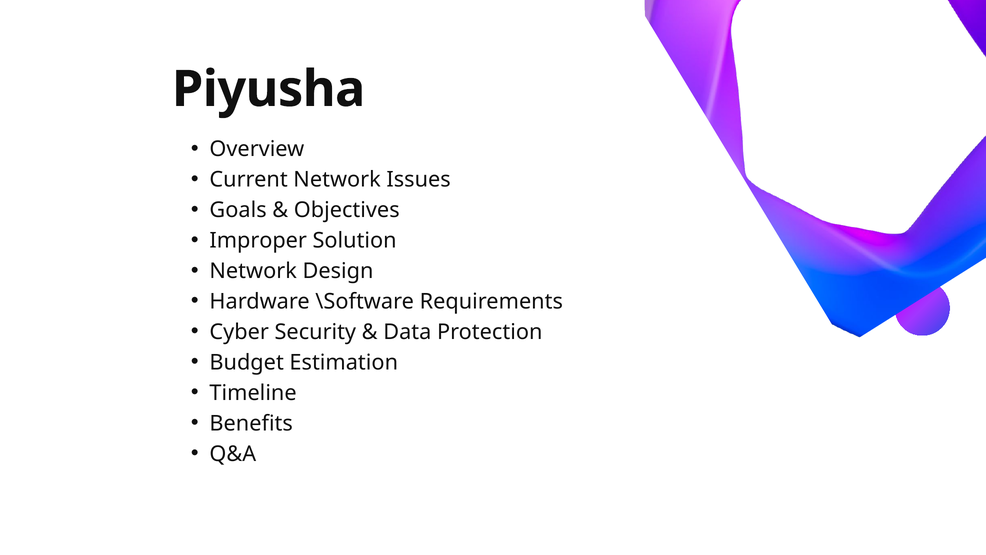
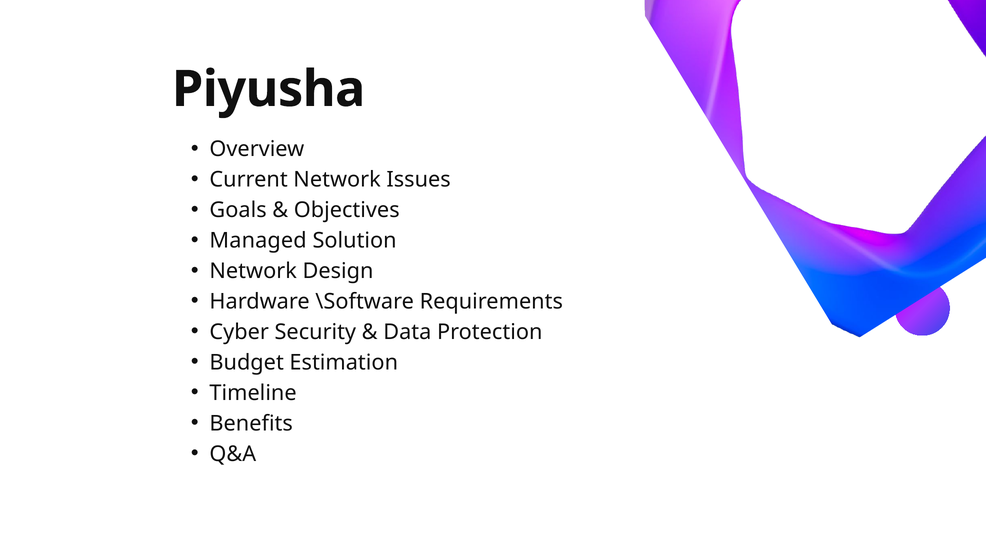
Improper: Improper -> Managed
